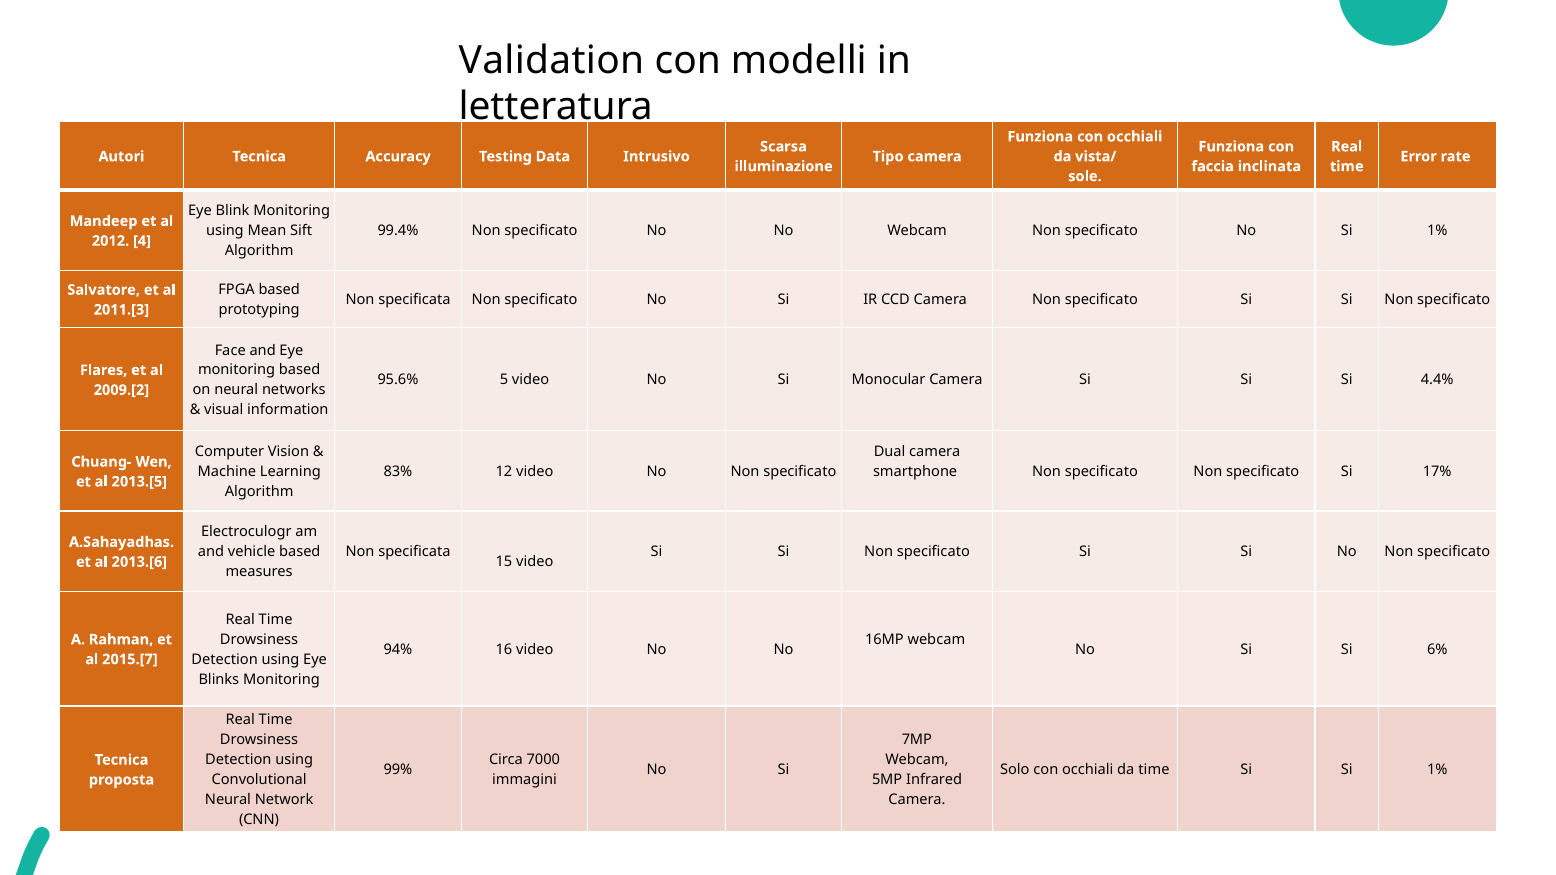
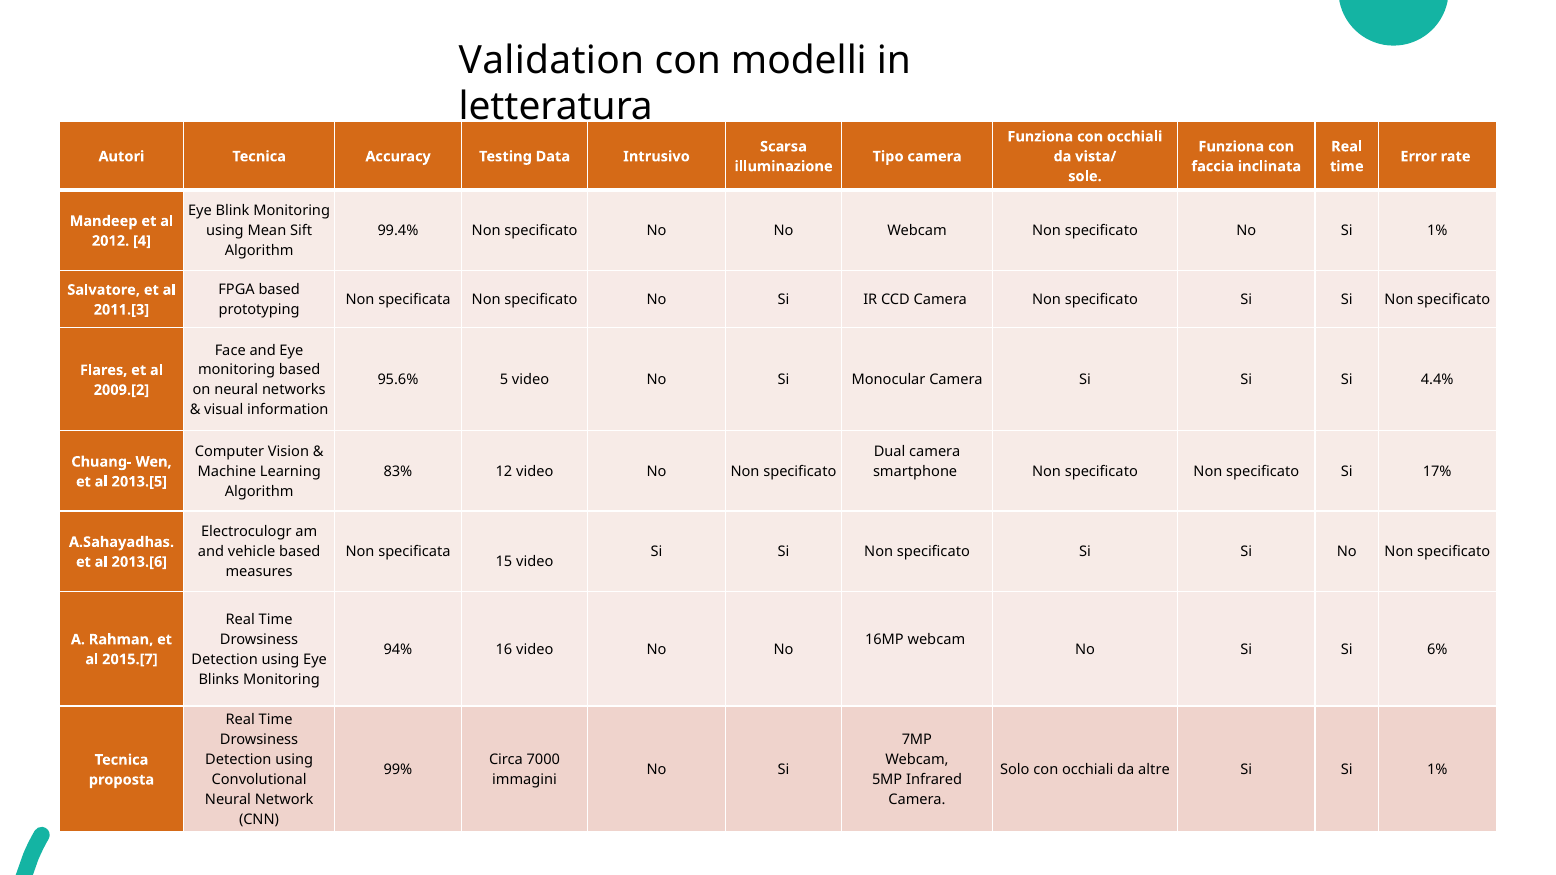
da time: time -> altre
